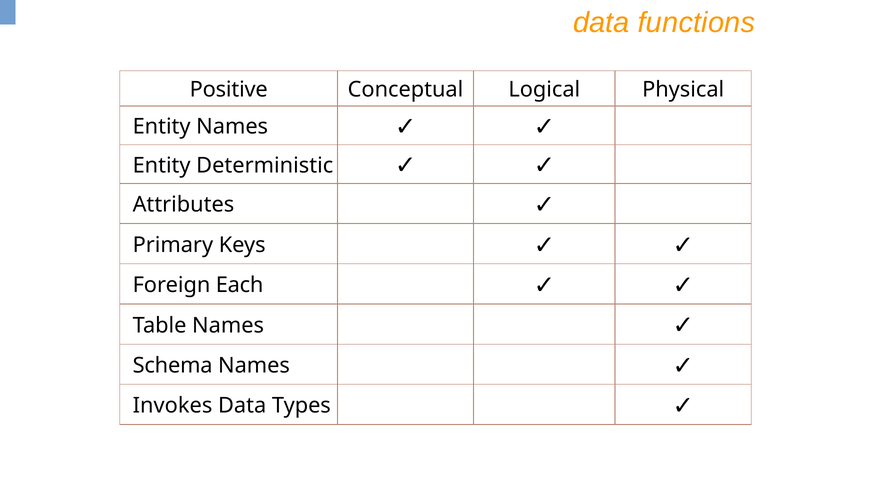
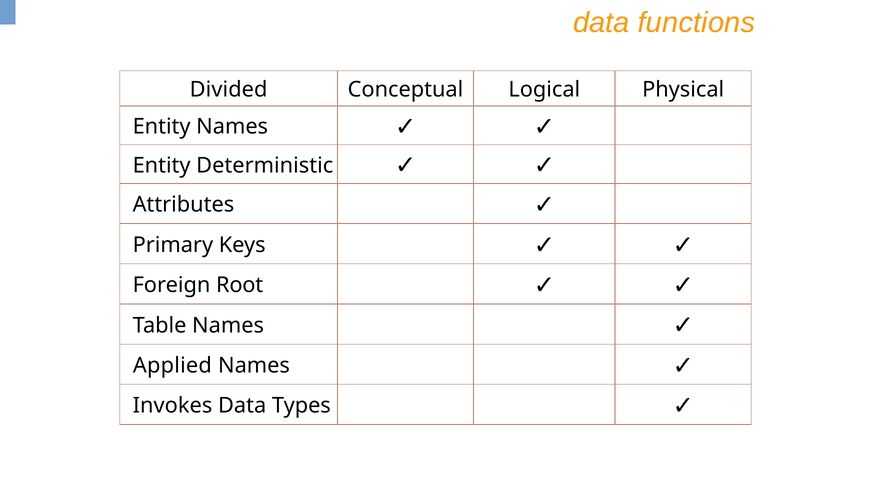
Positive: Positive -> Divided
Each: Each -> Root
Schema: Schema -> Applied
